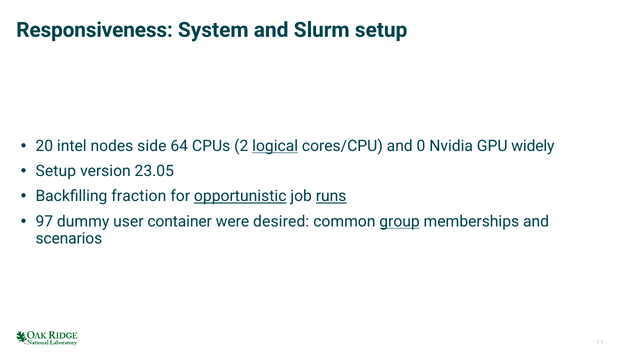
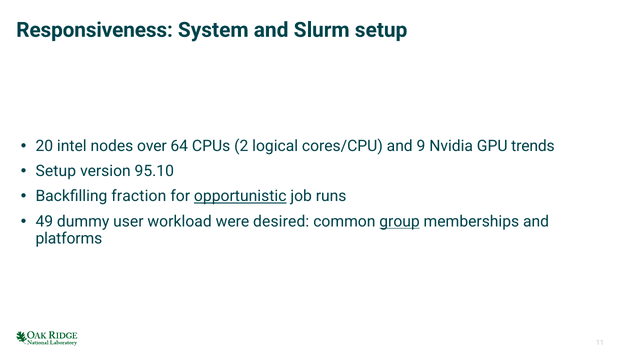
side: side -> over
logical underline: present -> none
0: 0 -> 9
widely: widely -> trends
23.05: 23.05 -> 95.10
runs underline: present -> none
97: 97 -> 49
container: container -> workload
scenarios: scenarios -> platforms
